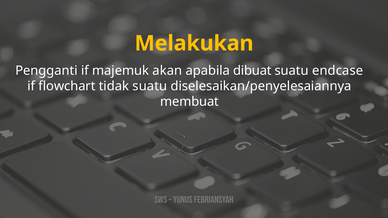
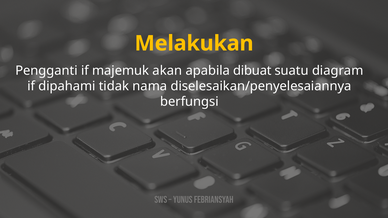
endcase: endcase -> diagram
flowchart: flowchart -> dipahami
tidak suatu: suatu -> nama
membuat: membuat -> berfungsi
